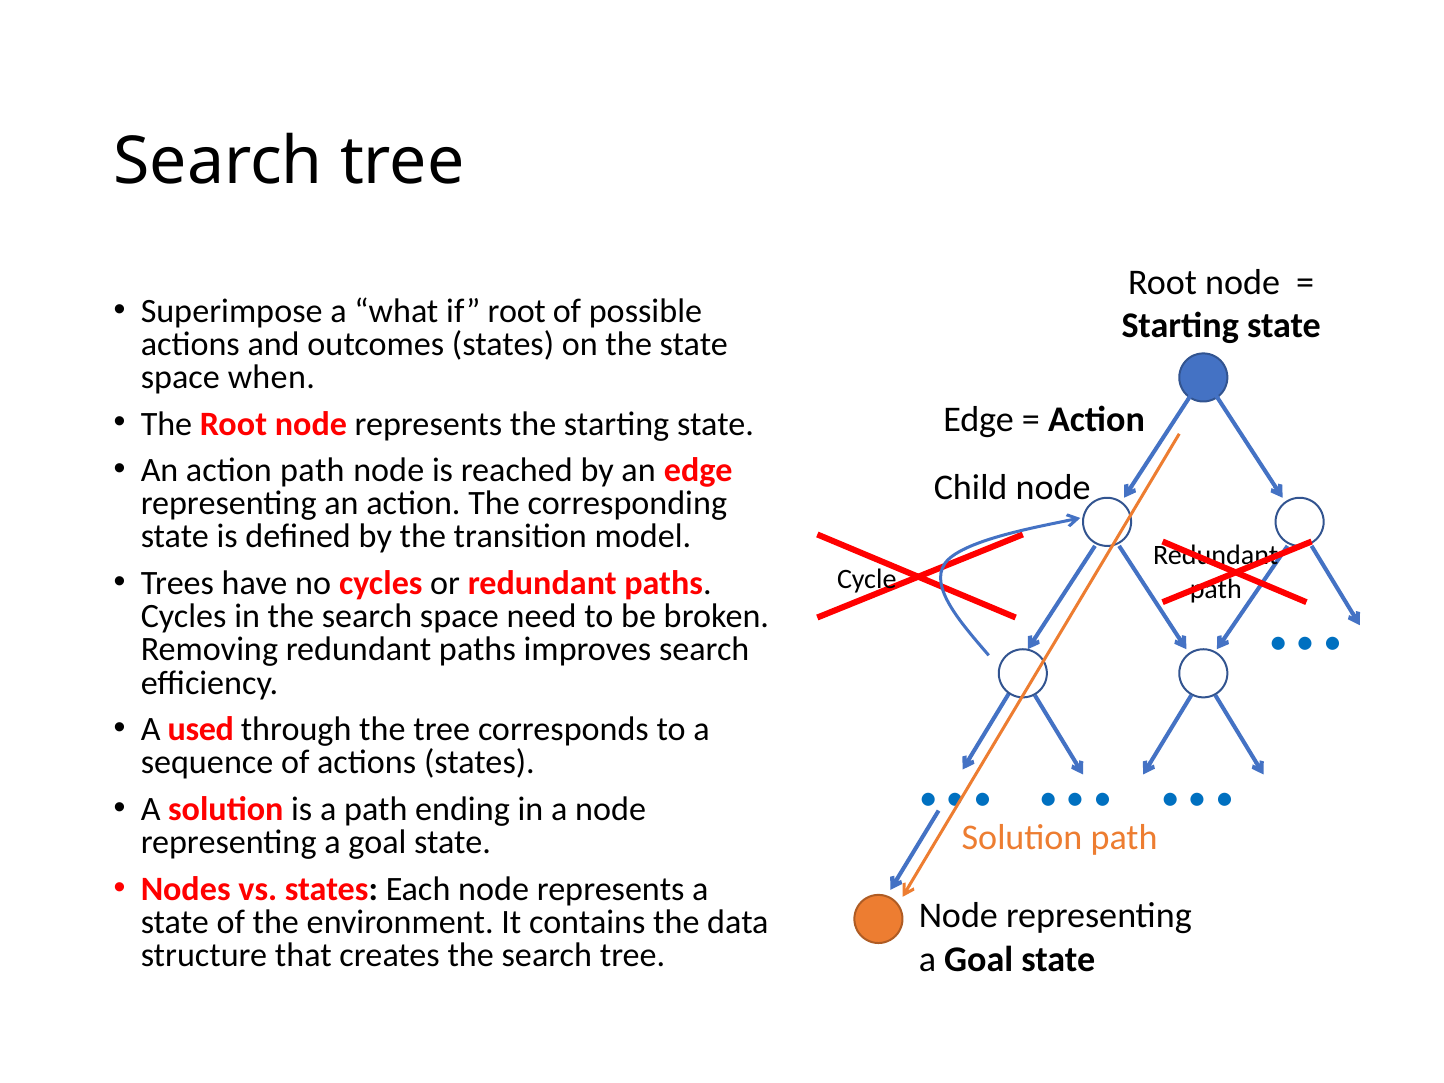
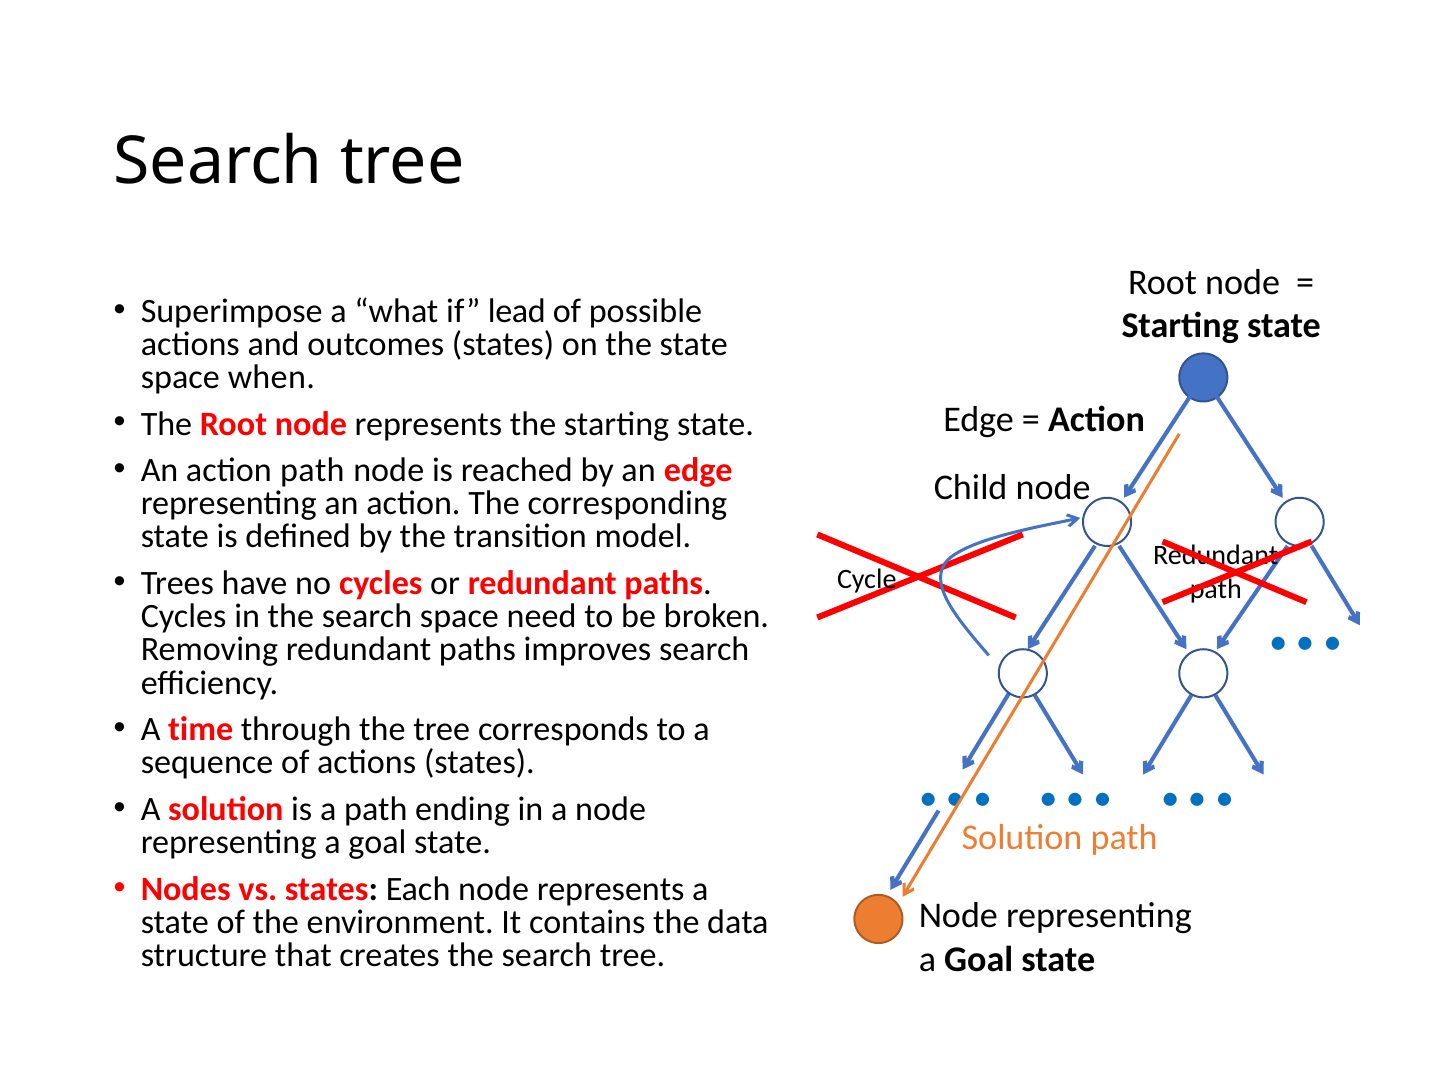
if root: root -> lead
used: used -> time
